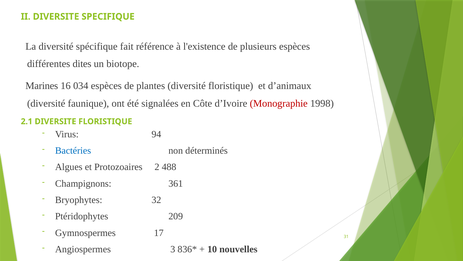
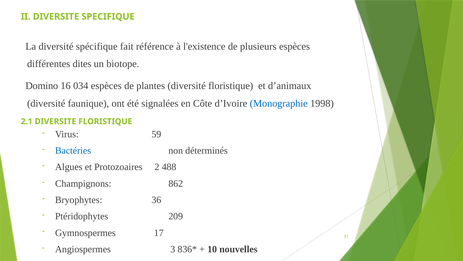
Marines: Marines -> Domino
Monographie colour: red -> blue
94: 94 -> 59
361: 361 -> 862
32: 32 -> 36
